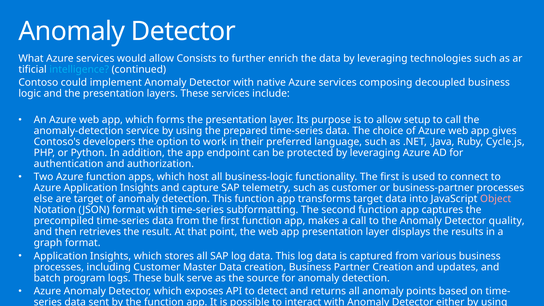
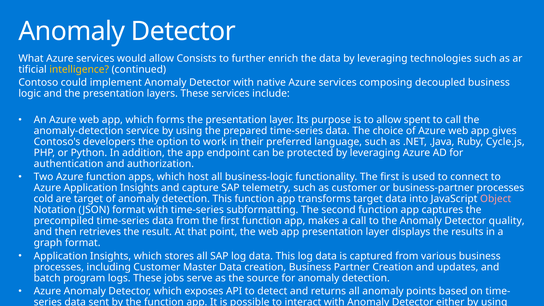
intelligence colour: light blue -> yellow
setup: setup -> spent
else: else -> cold
bulk: bulk -> jobs
